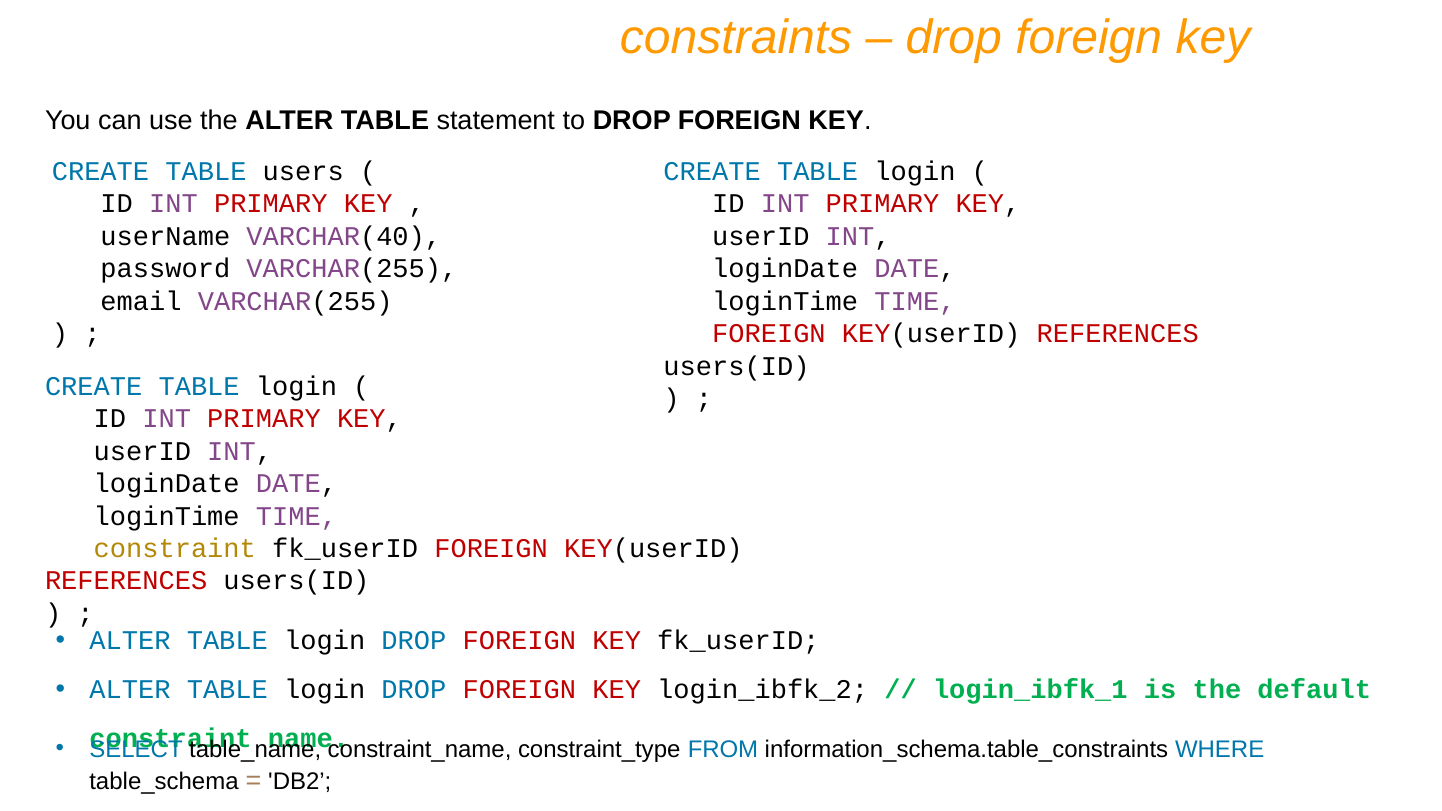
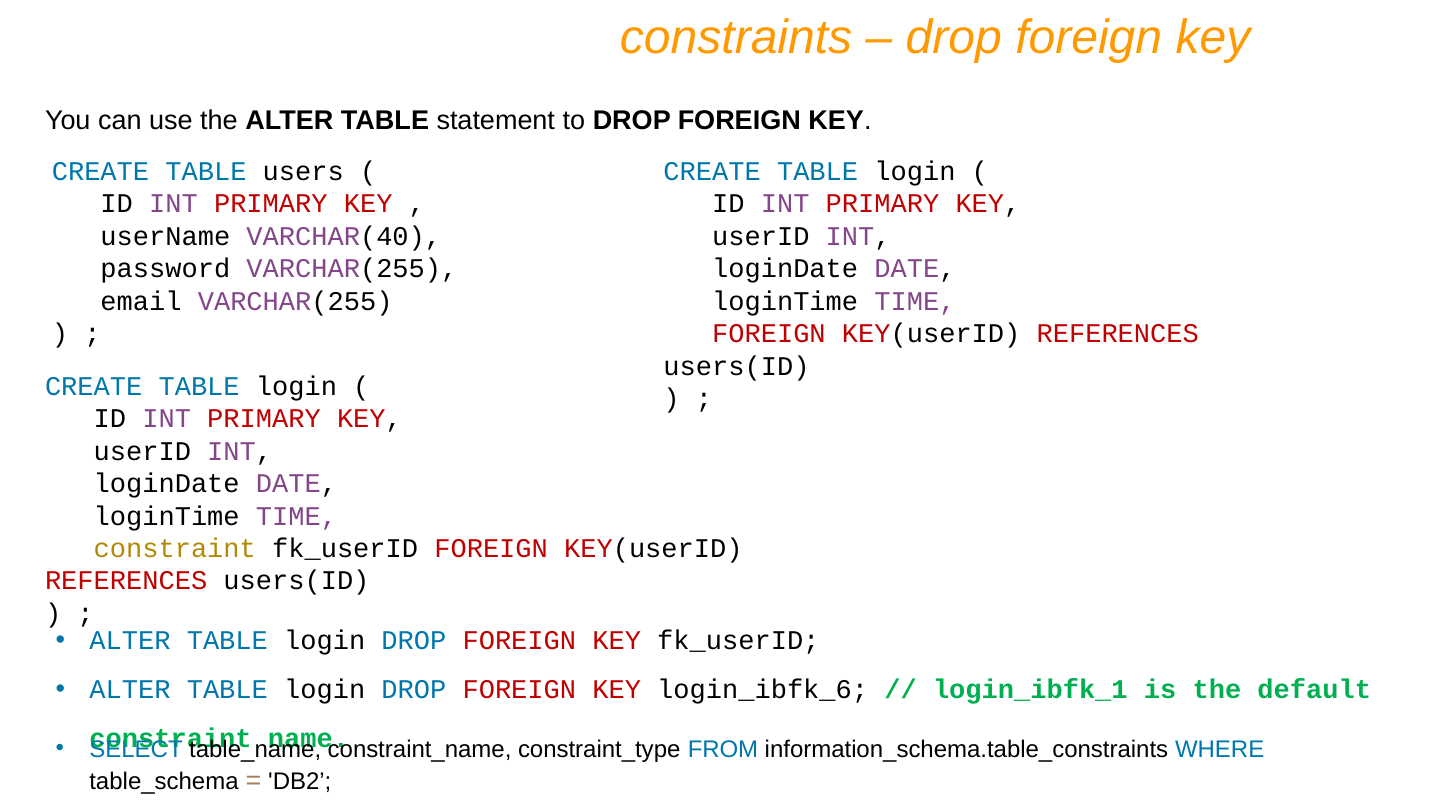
login_ibfk_2: login_ibfk_2 -> login_ibfk_6
